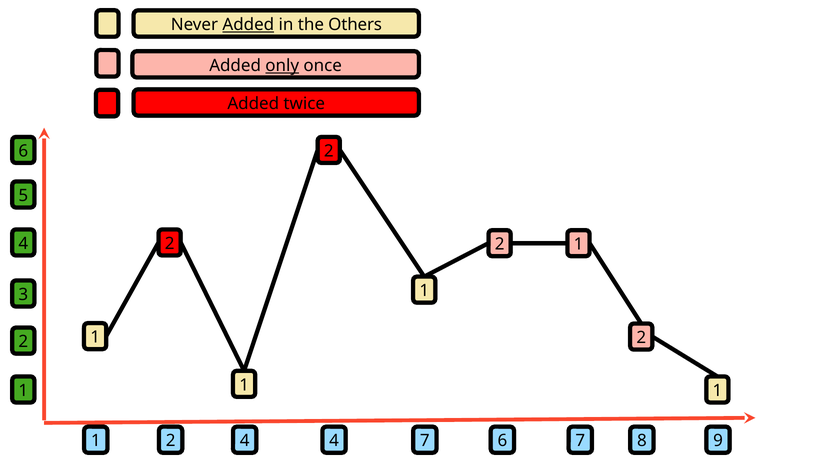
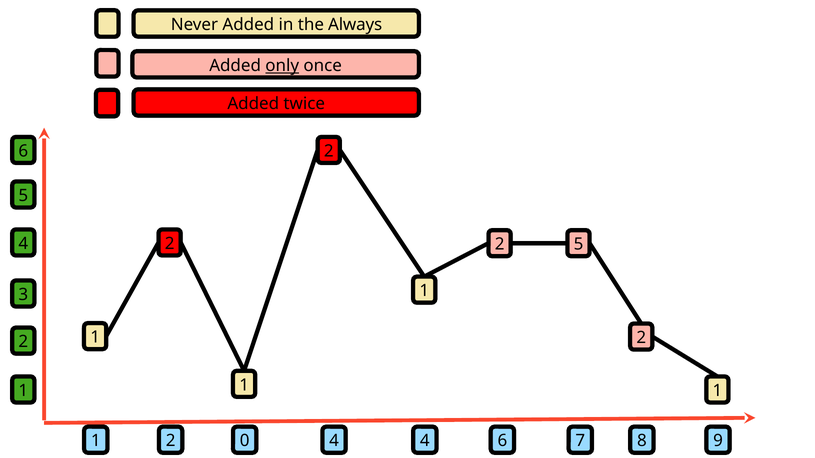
Added at (248, 25) underline: present -> none
Others: Others -> Always
1 at (579, 245): 1 -> 5
2 4: 4 -> 0
4 7: 7 -> 4
